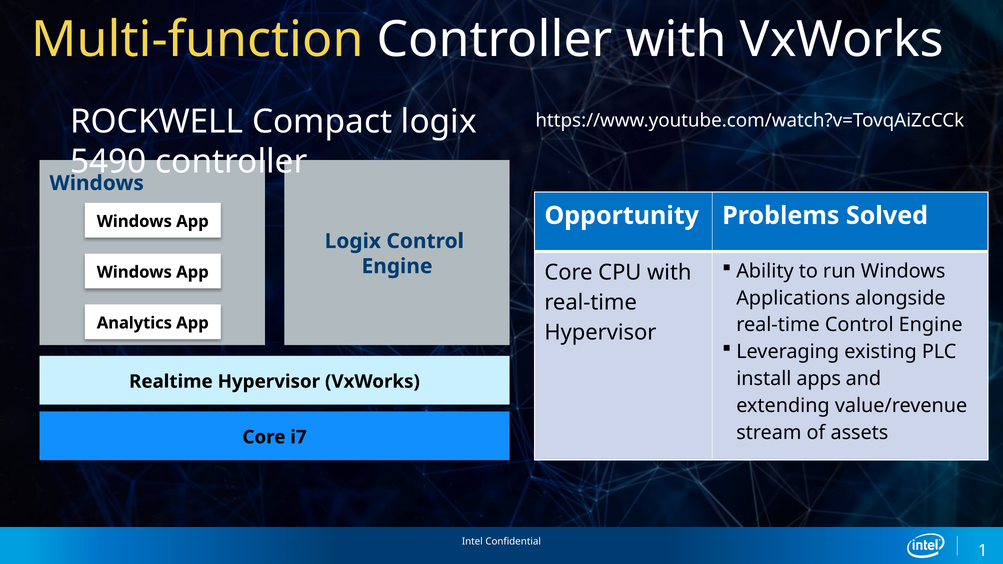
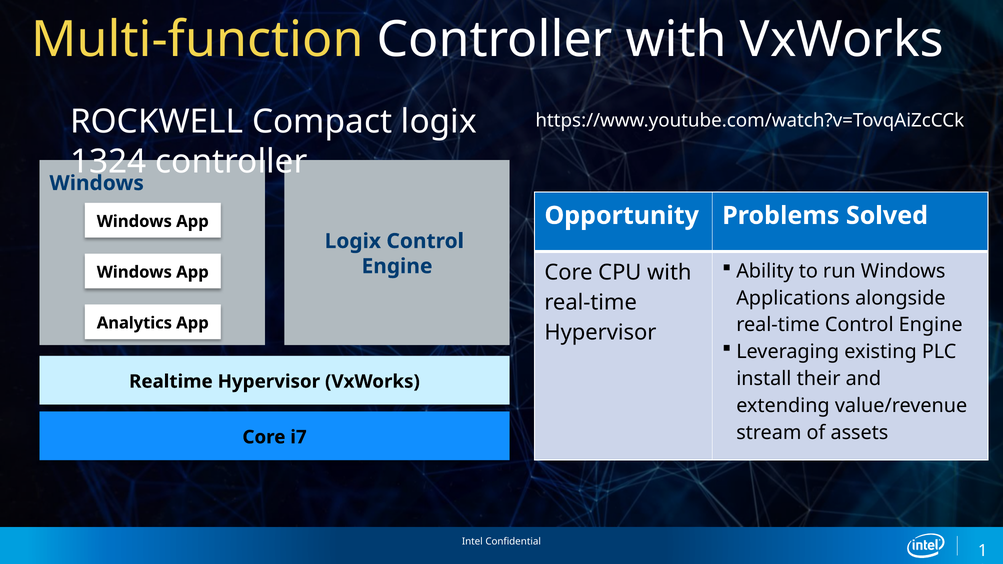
5490: 5490 -> 1324
apps: apps -> their
